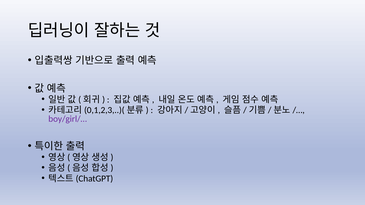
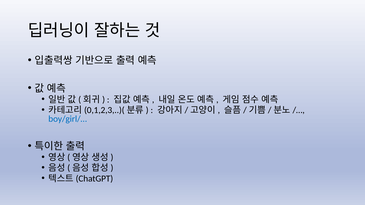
boy/girl/… colour: purple -> blue
